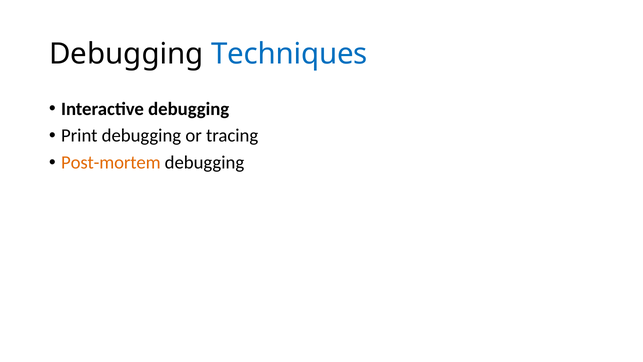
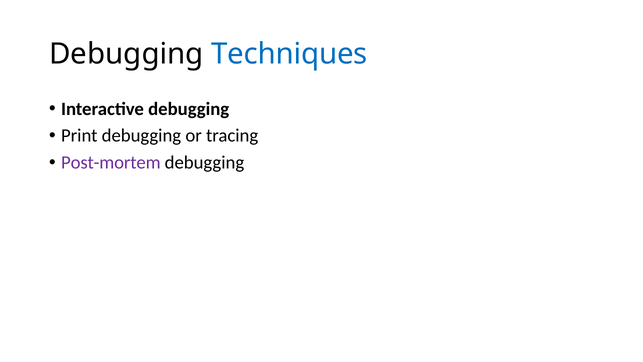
Post-mortem colour: orange -> purple
